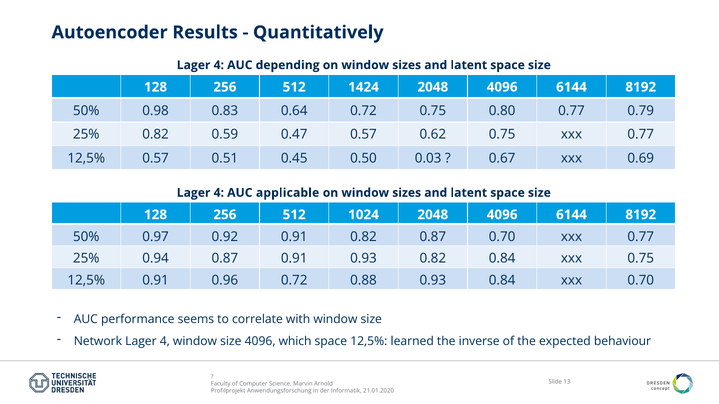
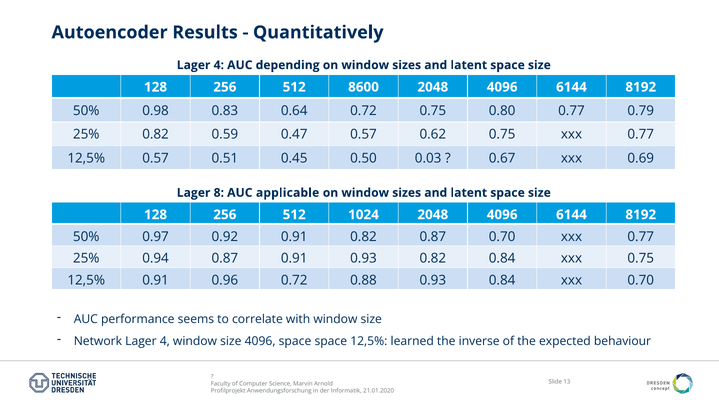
1424: 1424 -> 8600
4 at (219, 193): 4 -> 8
4096 which: which -> space
